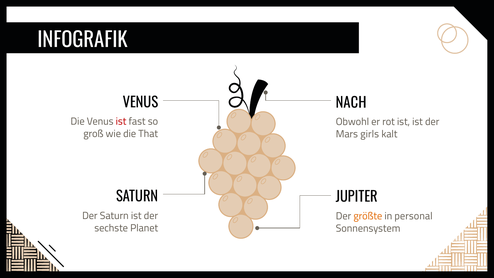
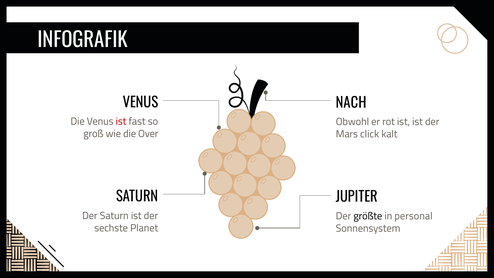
That: That -> Over
girls: girls -> click
größte colour: orange -> black
